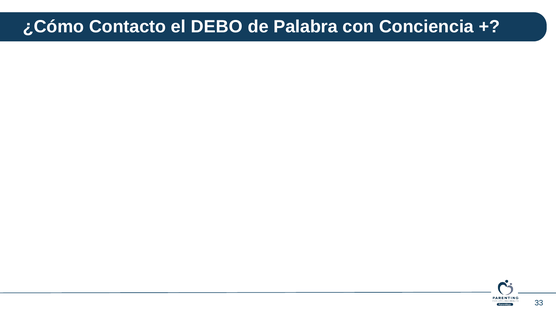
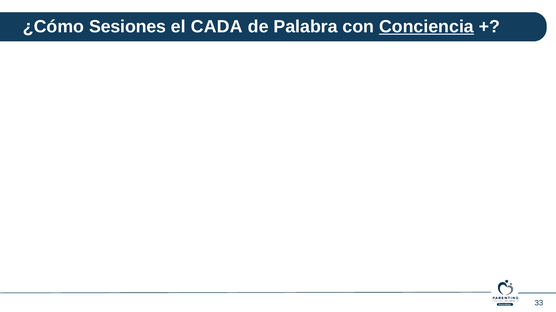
Contacto: Contacto -> Sesiones
DEBO: DEBO -> CADA
Conciencia underline: none -> present
